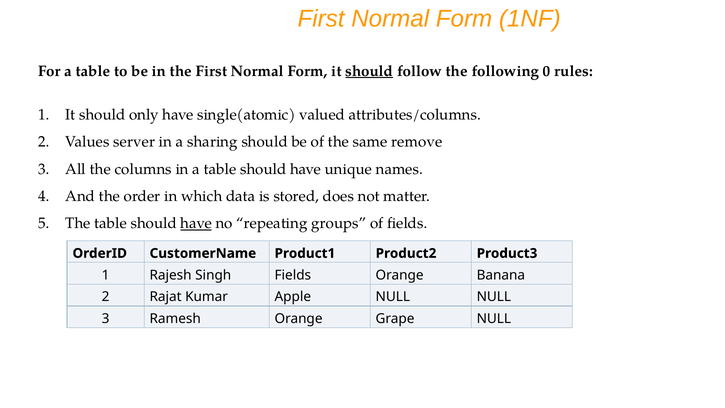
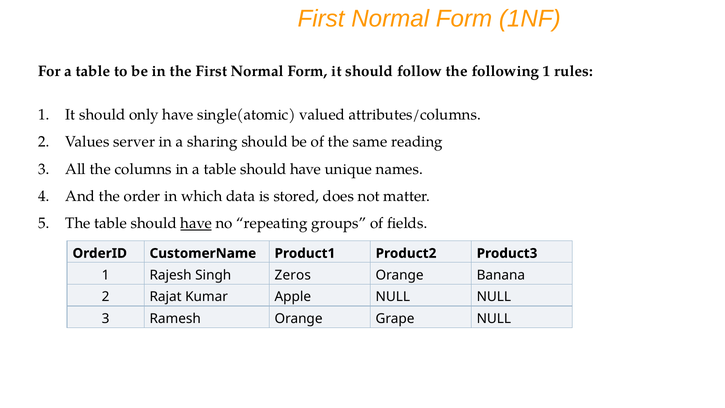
should at (369, 71) underline: present -> none
following 0: 0 -> 1
remove: remove -> reading
Singh Fields: Fields -> Zeros
